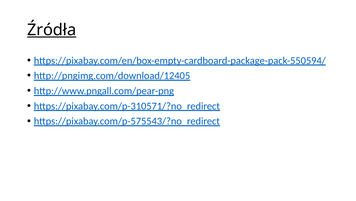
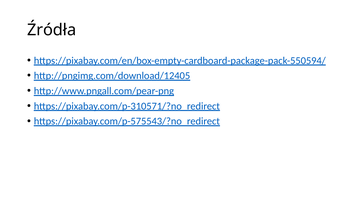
Źródła underline: present -> none
